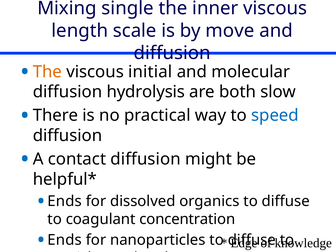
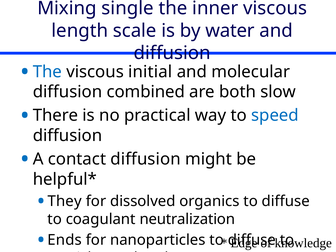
move: move -> water
The at (47, 72) colour: orange -> blue
hydrolysis: hydrolysis -> combined
Ends at (65, 201): Ends -> They
concentration: concentration -> neutralization
